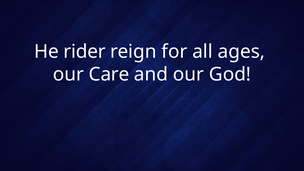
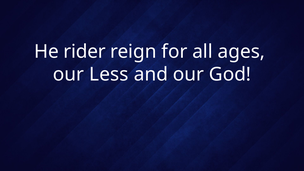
Care: Care -> Less
